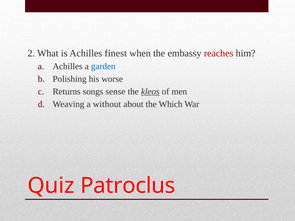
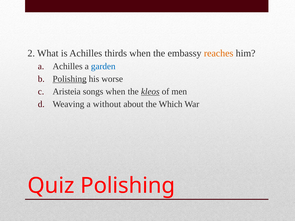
finest: finest -> thirds
reaches colour: red -> orange
Polishing at (70, 79) underline: none -> present
Returns: Returns -> Aristeia
songs sense: sense -> when
Quiz Patroclus: Patroclus -> Polishing
